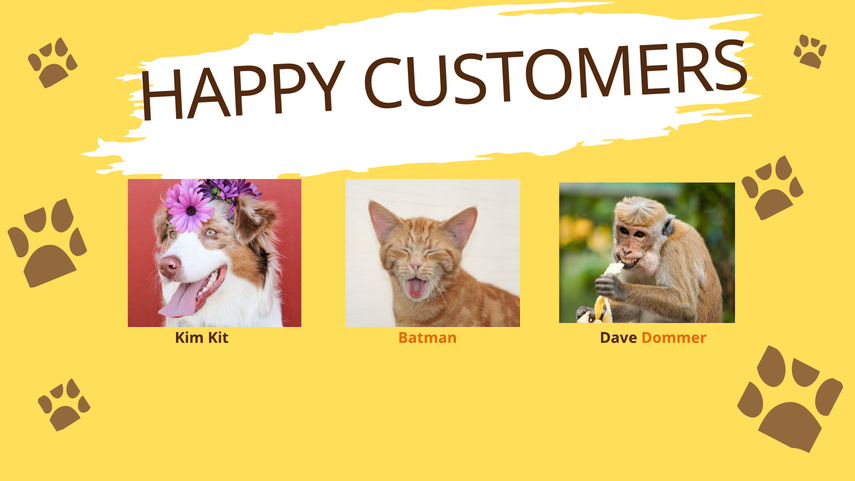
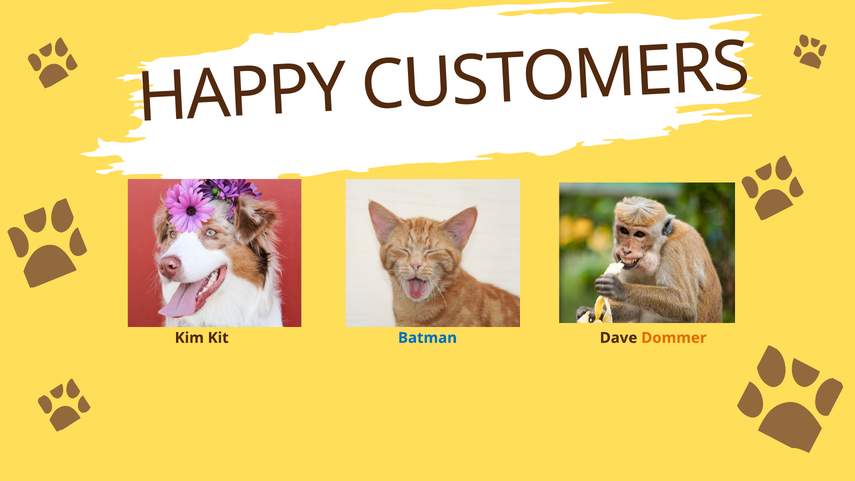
Batman colour: orange -> blue
